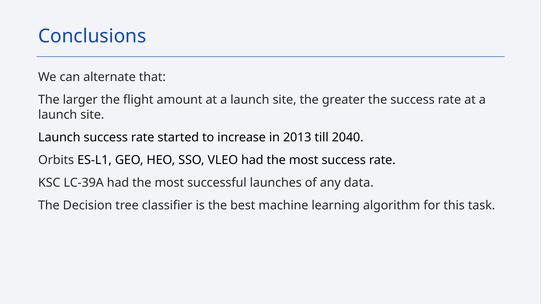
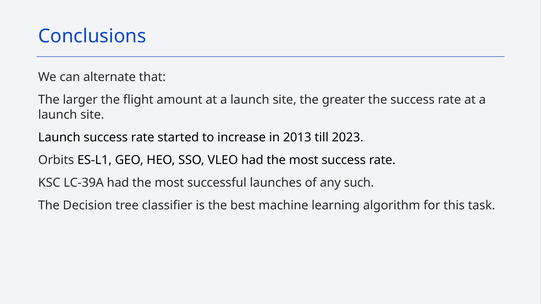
2040: 2040 -> 2023
data: data -> such
